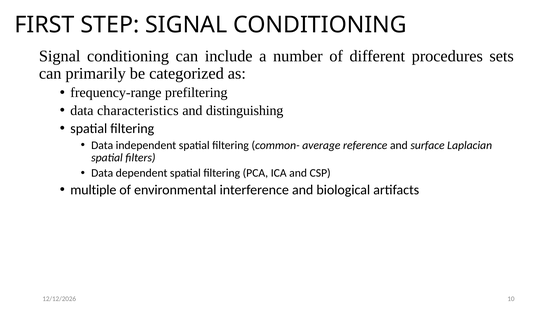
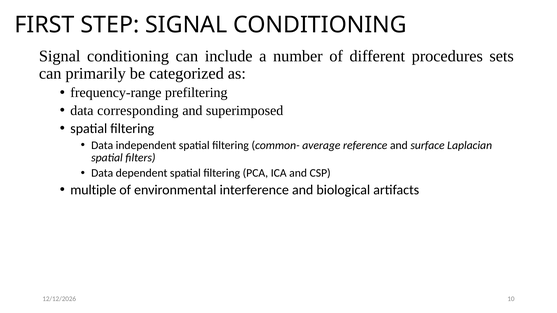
characteristics: characteristics -> corresponding
distinguishing: distinguishing -> superimposed
